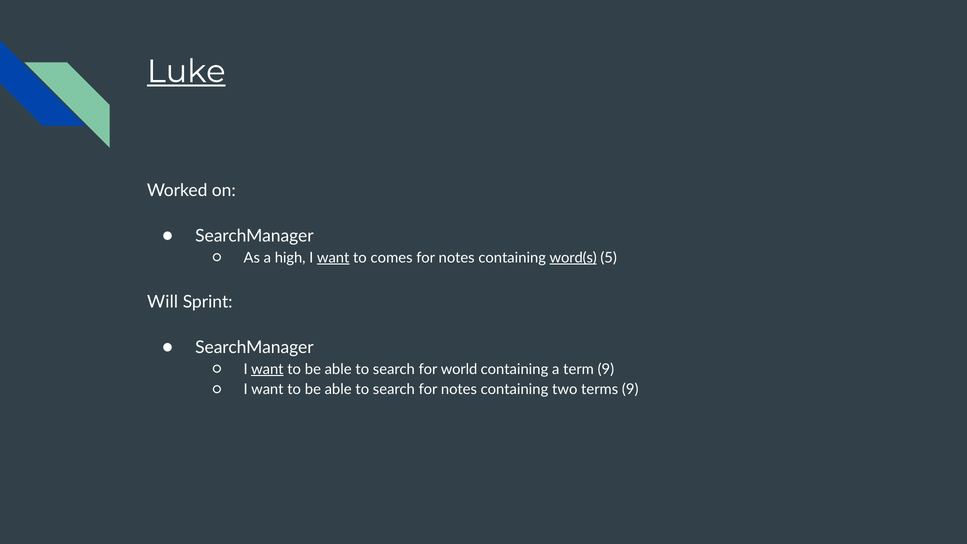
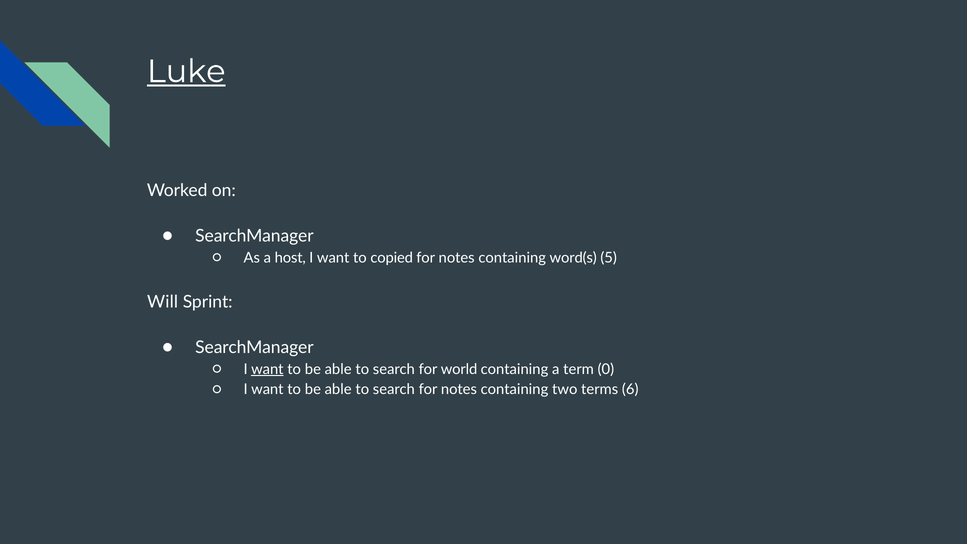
high: high -> host
want at (333, 258) underline: present -> none
comes: comes -> copied
word(s underline: present -> none
term 9: 9 -> 0
terms 9: 9 -> 6
